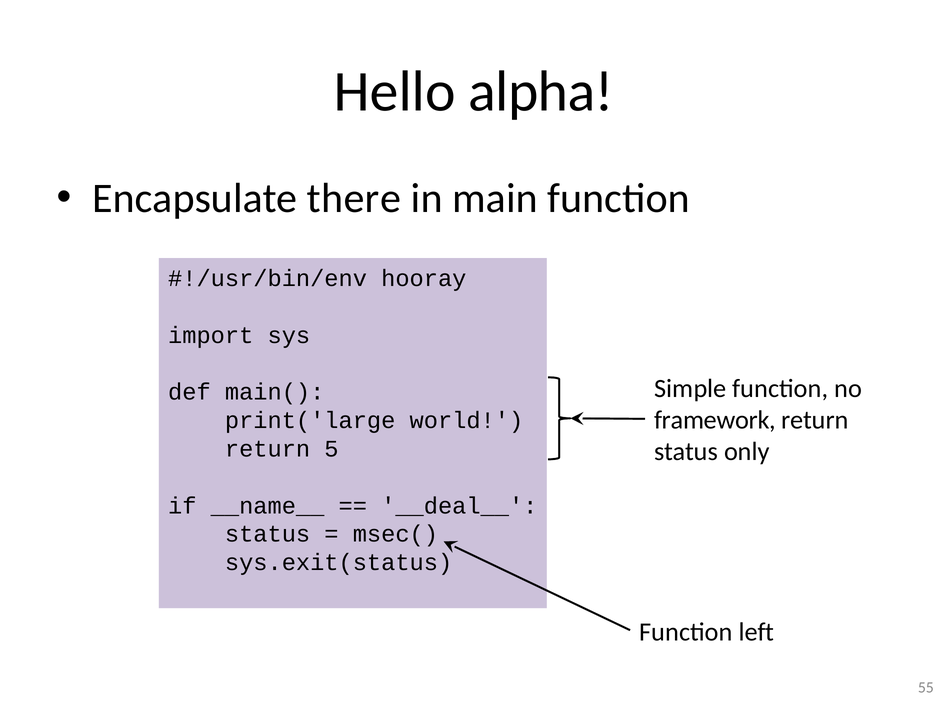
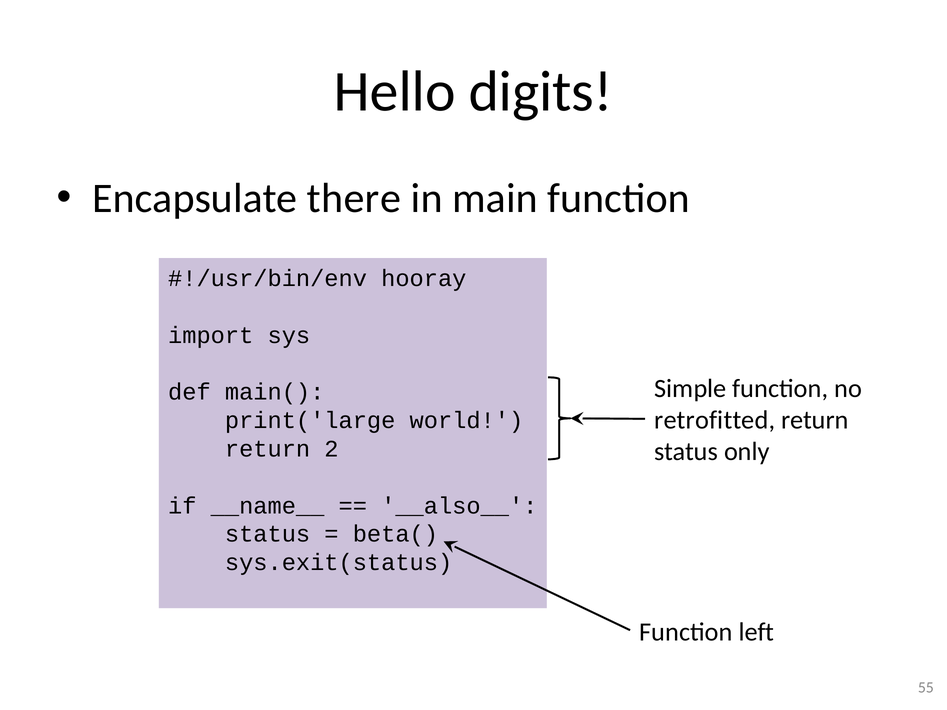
alpha: alpha -> digits
framework: framework -> retrofitted
5: 5 -> 2
__deal__: __deal__ -> __also__
msec(: msec( -> beta(
